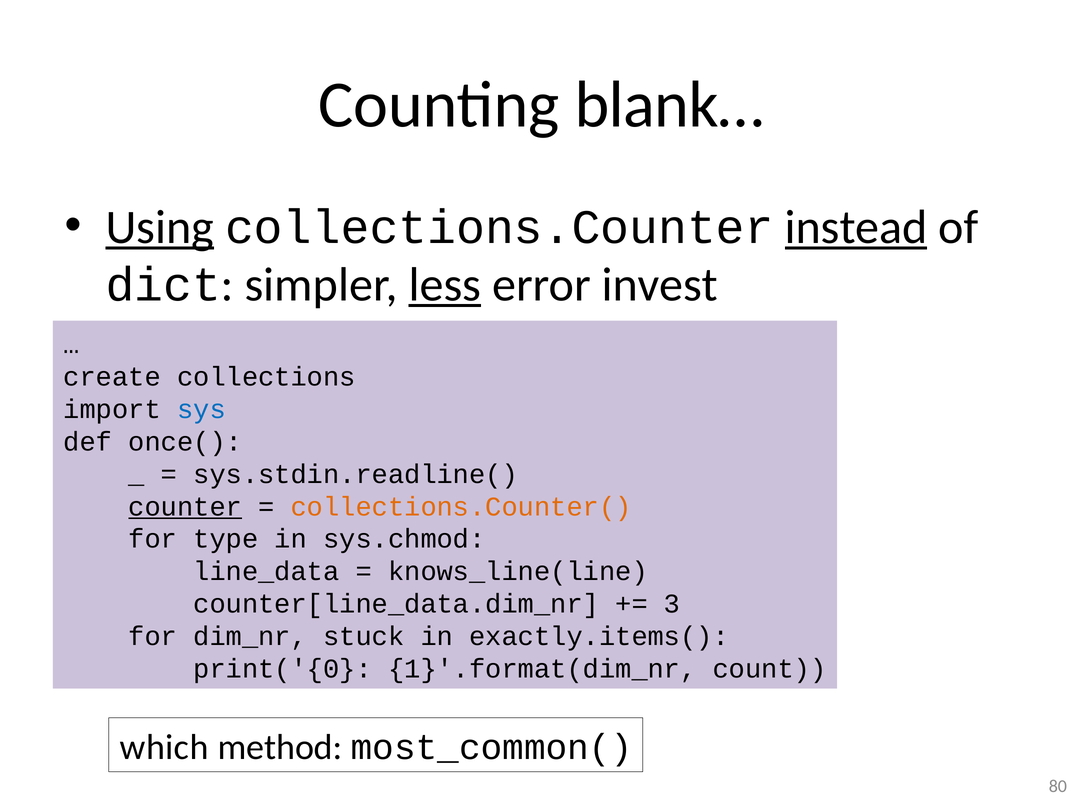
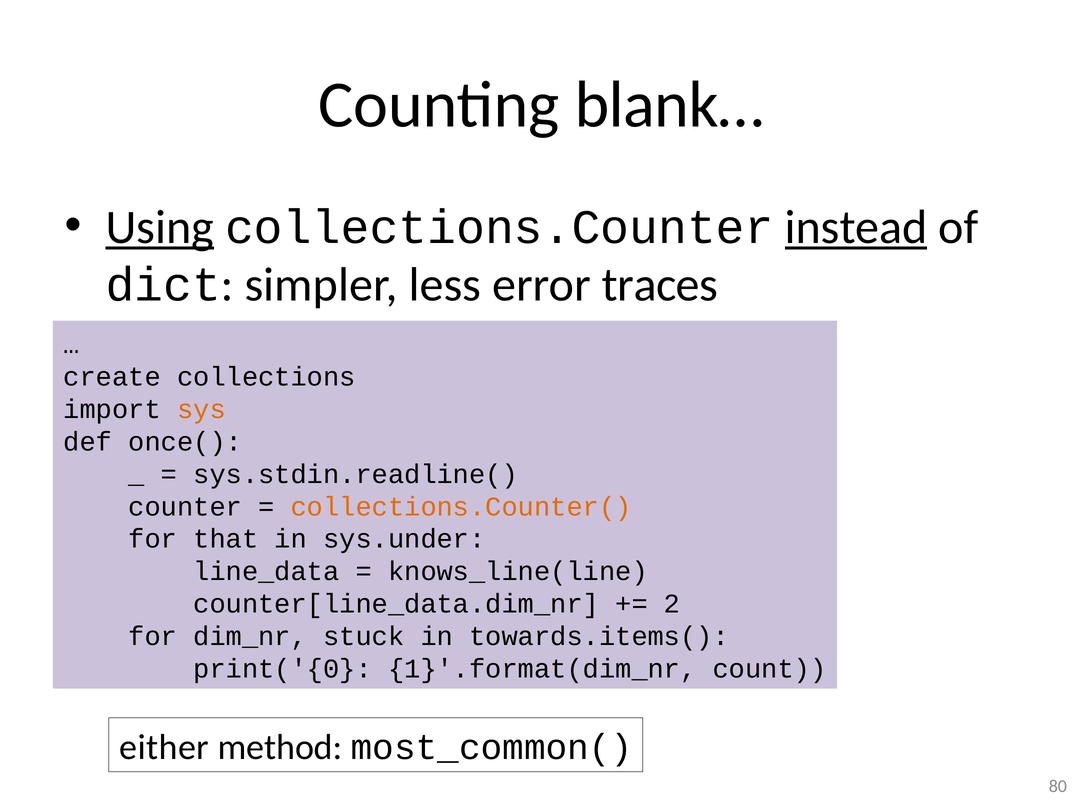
less underline: present -> none
invest: invest -> traces
sys colour: blue -> orange
counter underline: present -> none
type: type -> that
sys.chmod: sys.chmod -> sys.under
3: 3 -> 2
exactly.items(: exactly.items( -> towards.items(
which: which -> either
